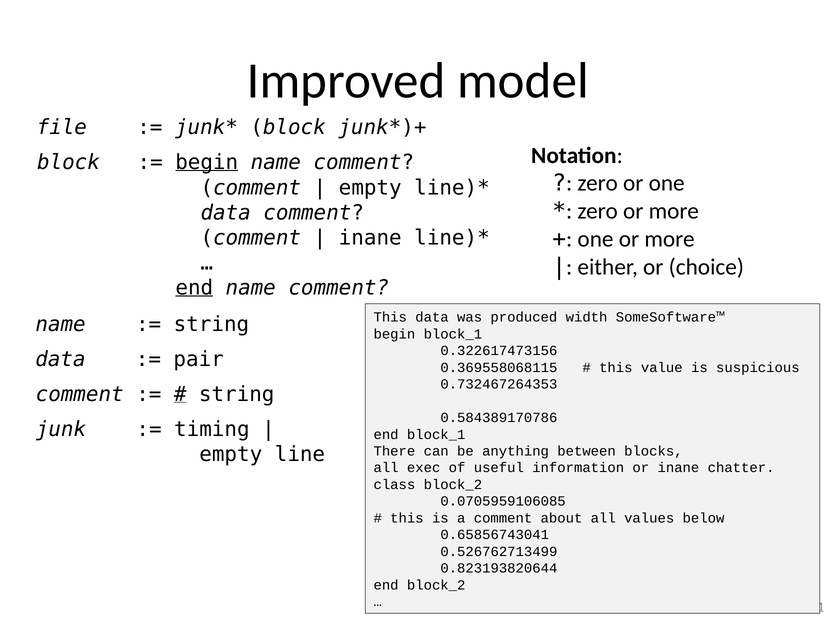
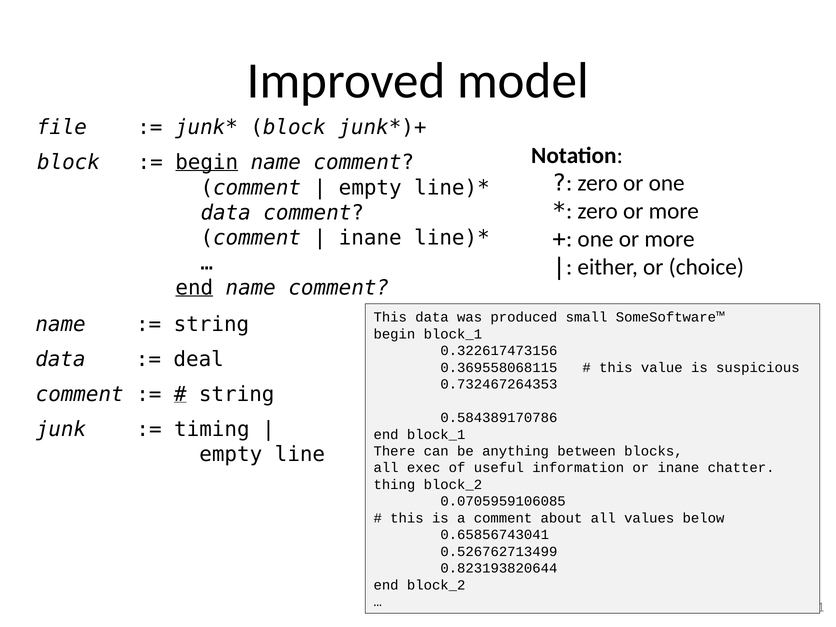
width: width -> small
pair: pair -> deal
class: class -> thing
